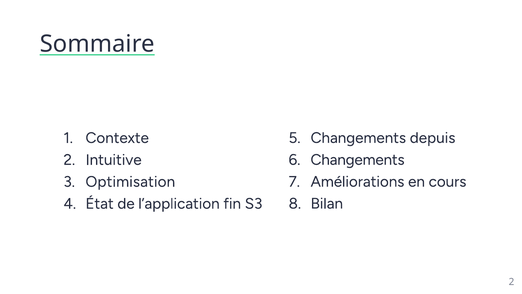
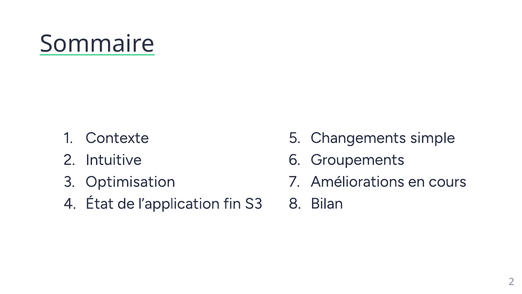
depuis: depuis -> simple
Changements at (358, 160): Changements -> Groupements
